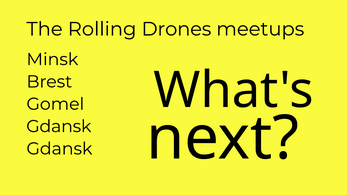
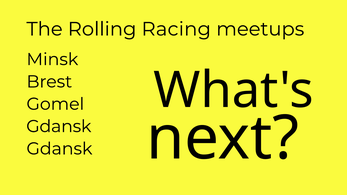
Drones: Drones -> Racing
